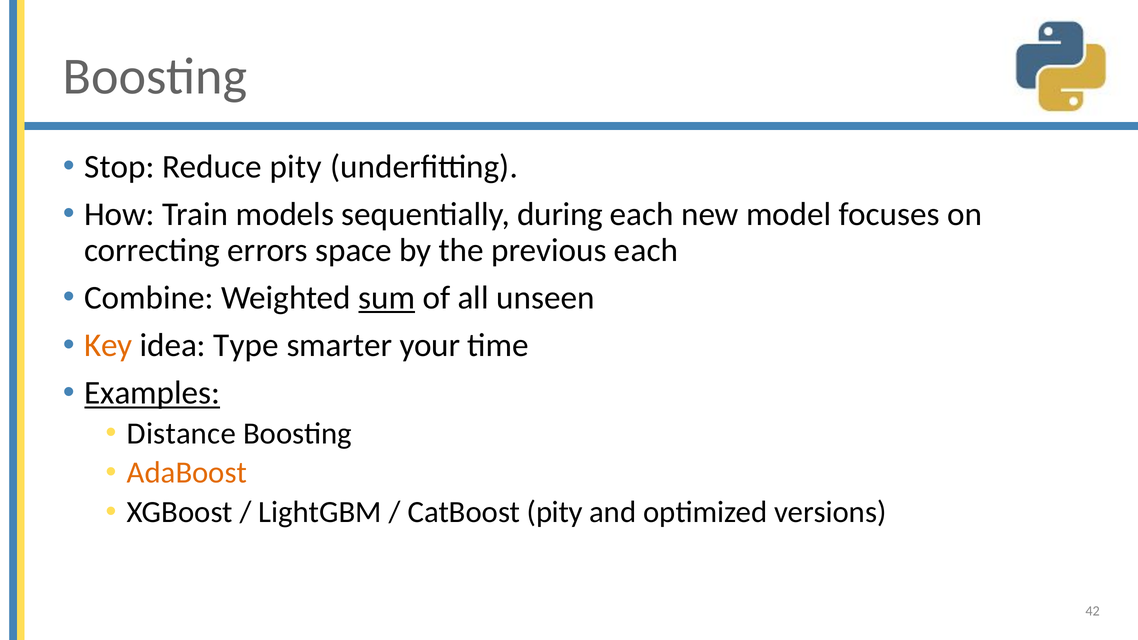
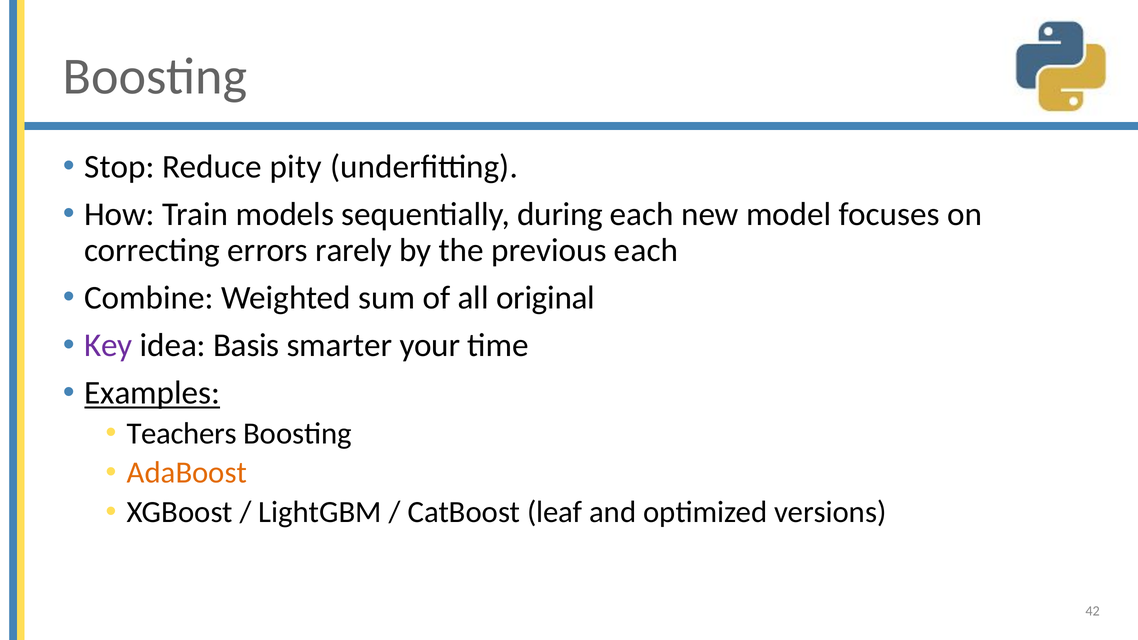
space: space -> rarely
sum underline: present -> none
unseen: unseen -> original
Key colour: orange -> purple
Type: Type -> Basis
Distance: Distance -> Teachers
CatBoost pity: pity -> leaf
